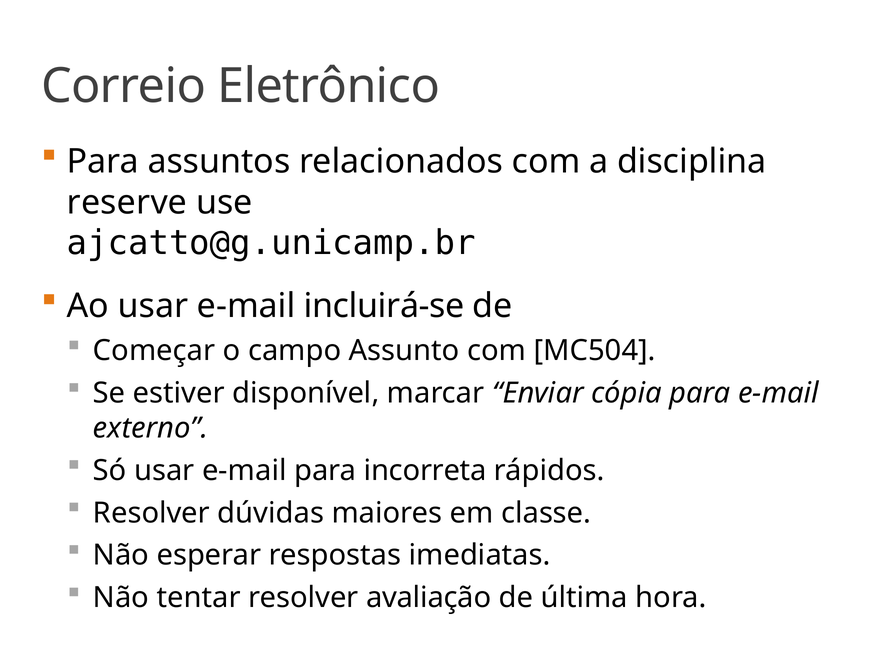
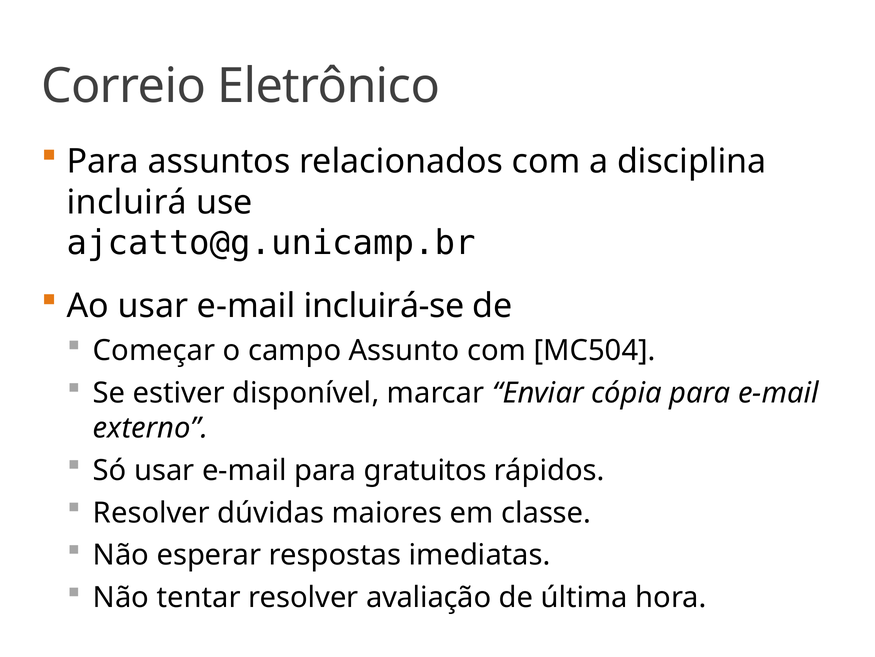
reserve: reserve -> incluirá
incorreta: incorreta -> gratuitos
